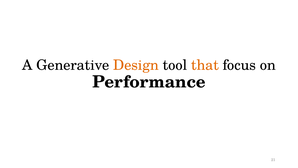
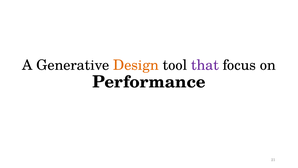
that colour: orange -> purple
